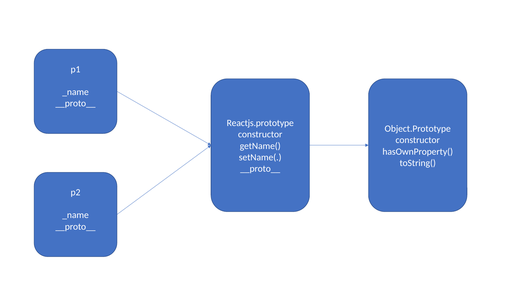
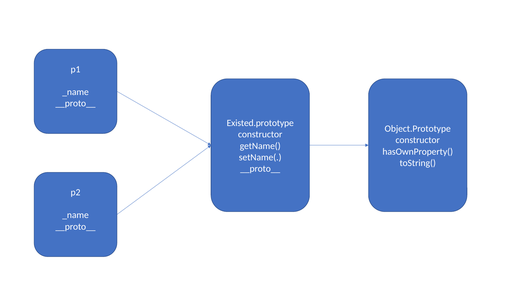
Reactjs.prototype: Reactjs.prototype -> Existed.prototype
